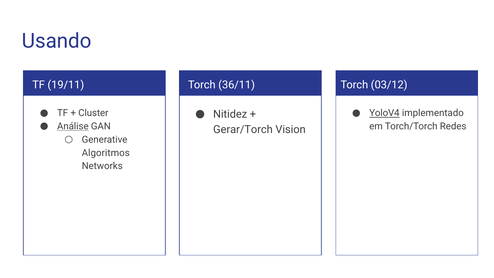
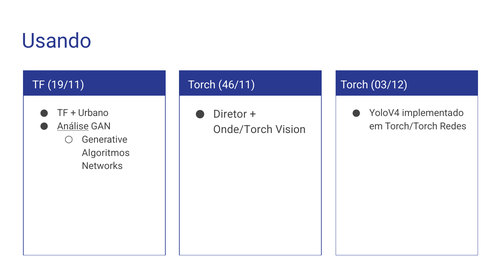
36/11: 36/11 -> 46/11
Cluster: Cluster -> Urbano
YoloV4 underline: present -> none
Nitidez: Nitidez -> Diretor
Gerar/Torch: Gerar/Torch -> Onde/Torch
